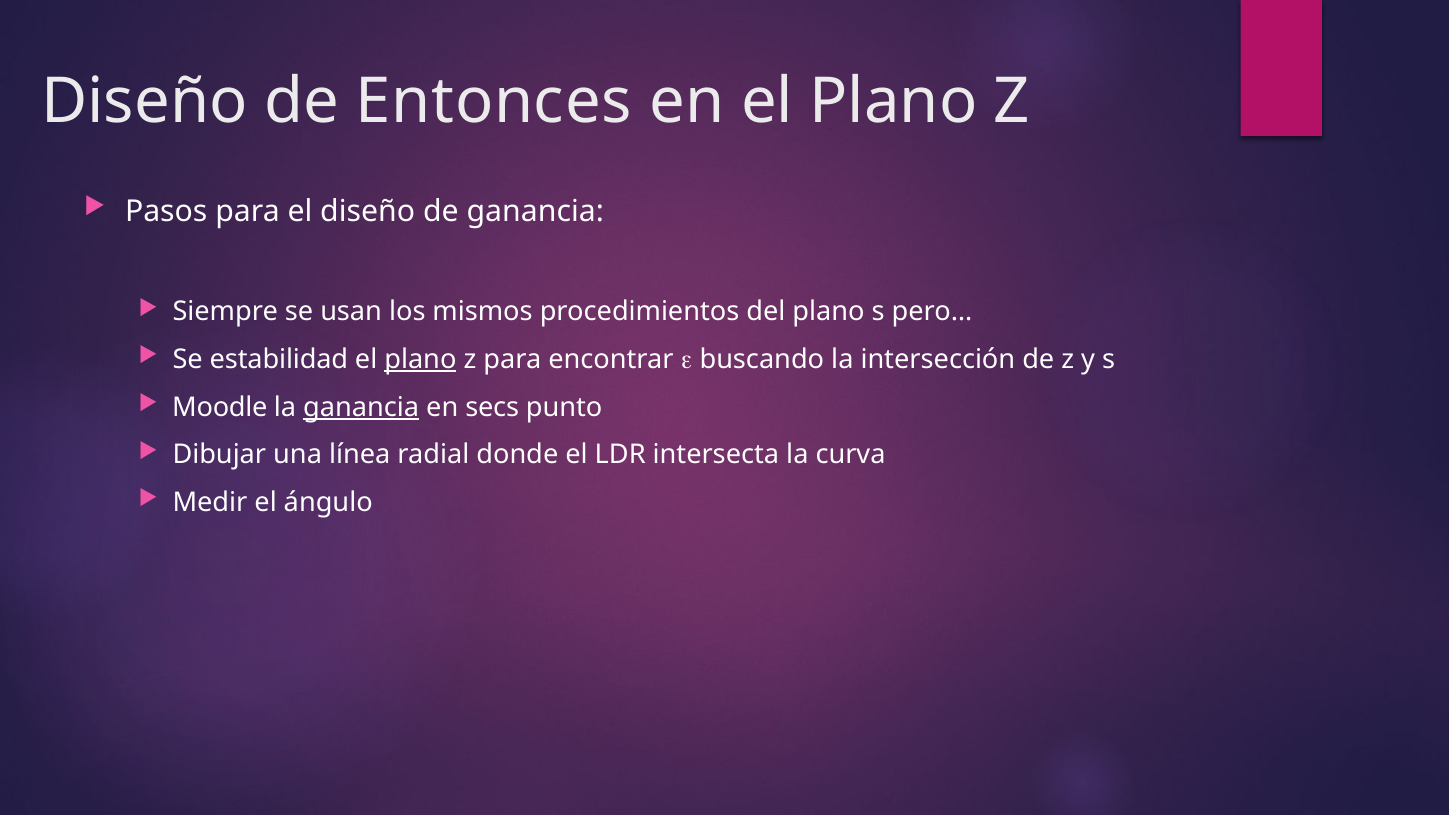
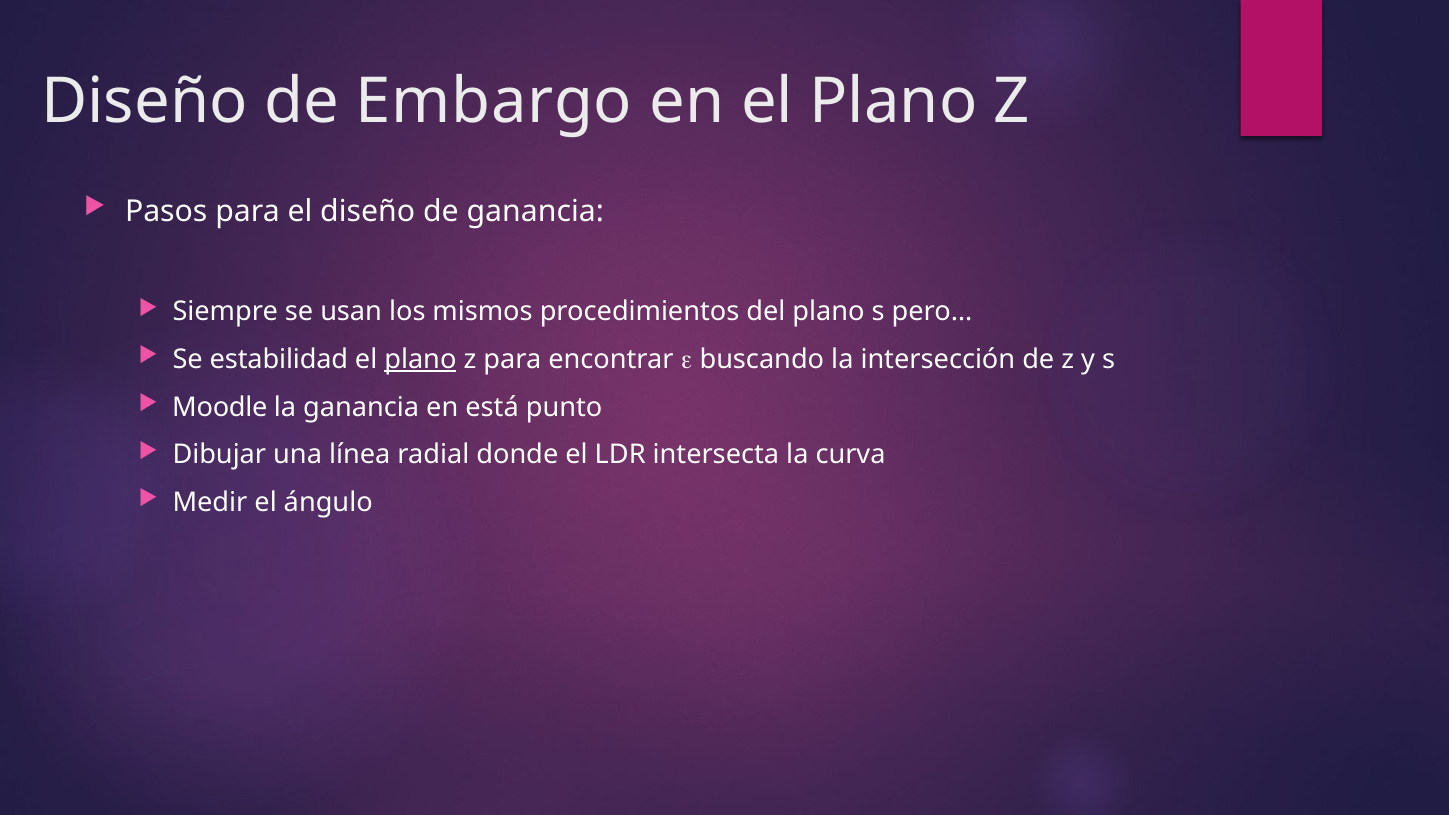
Entonces: Entonces -> Embargo
ganancia at (361, 407) underline: present -> none
secs: secs -> está
